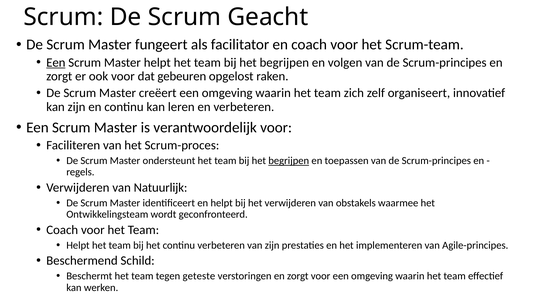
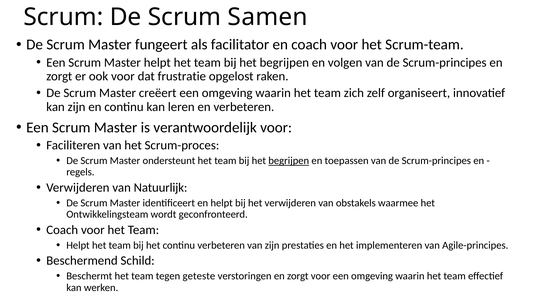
Geacht: Geacht -> Samen
Een at (56, 62) underline: present -> none
gebeuren: gebeuren -> frustratie
